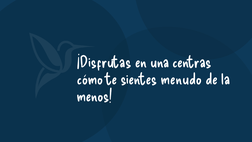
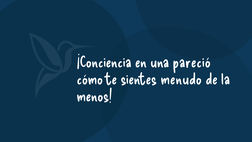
¡Disfrutas: ¡Disfrutas -> ¡Conciencia
centras: centras -> pareció
